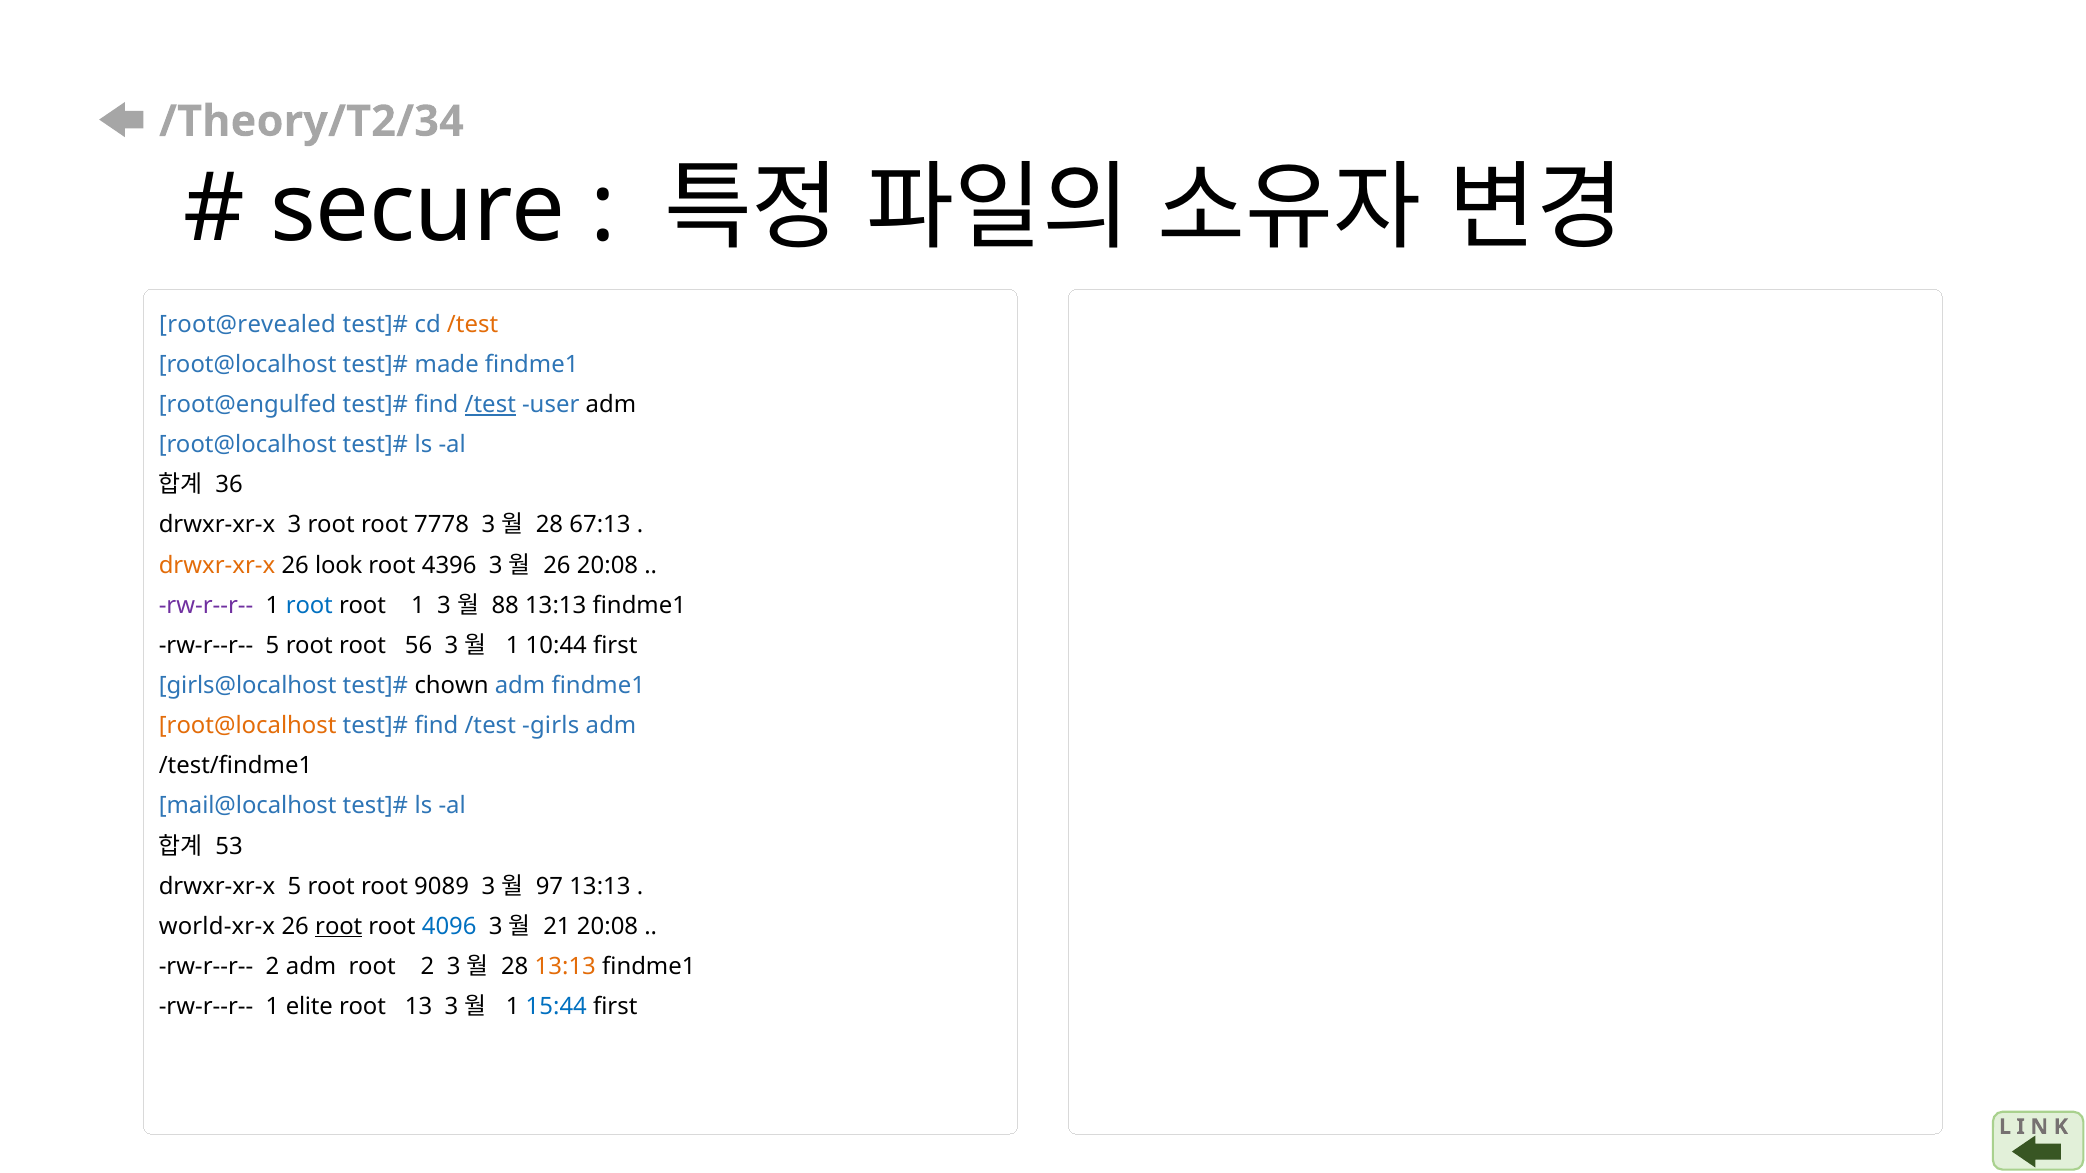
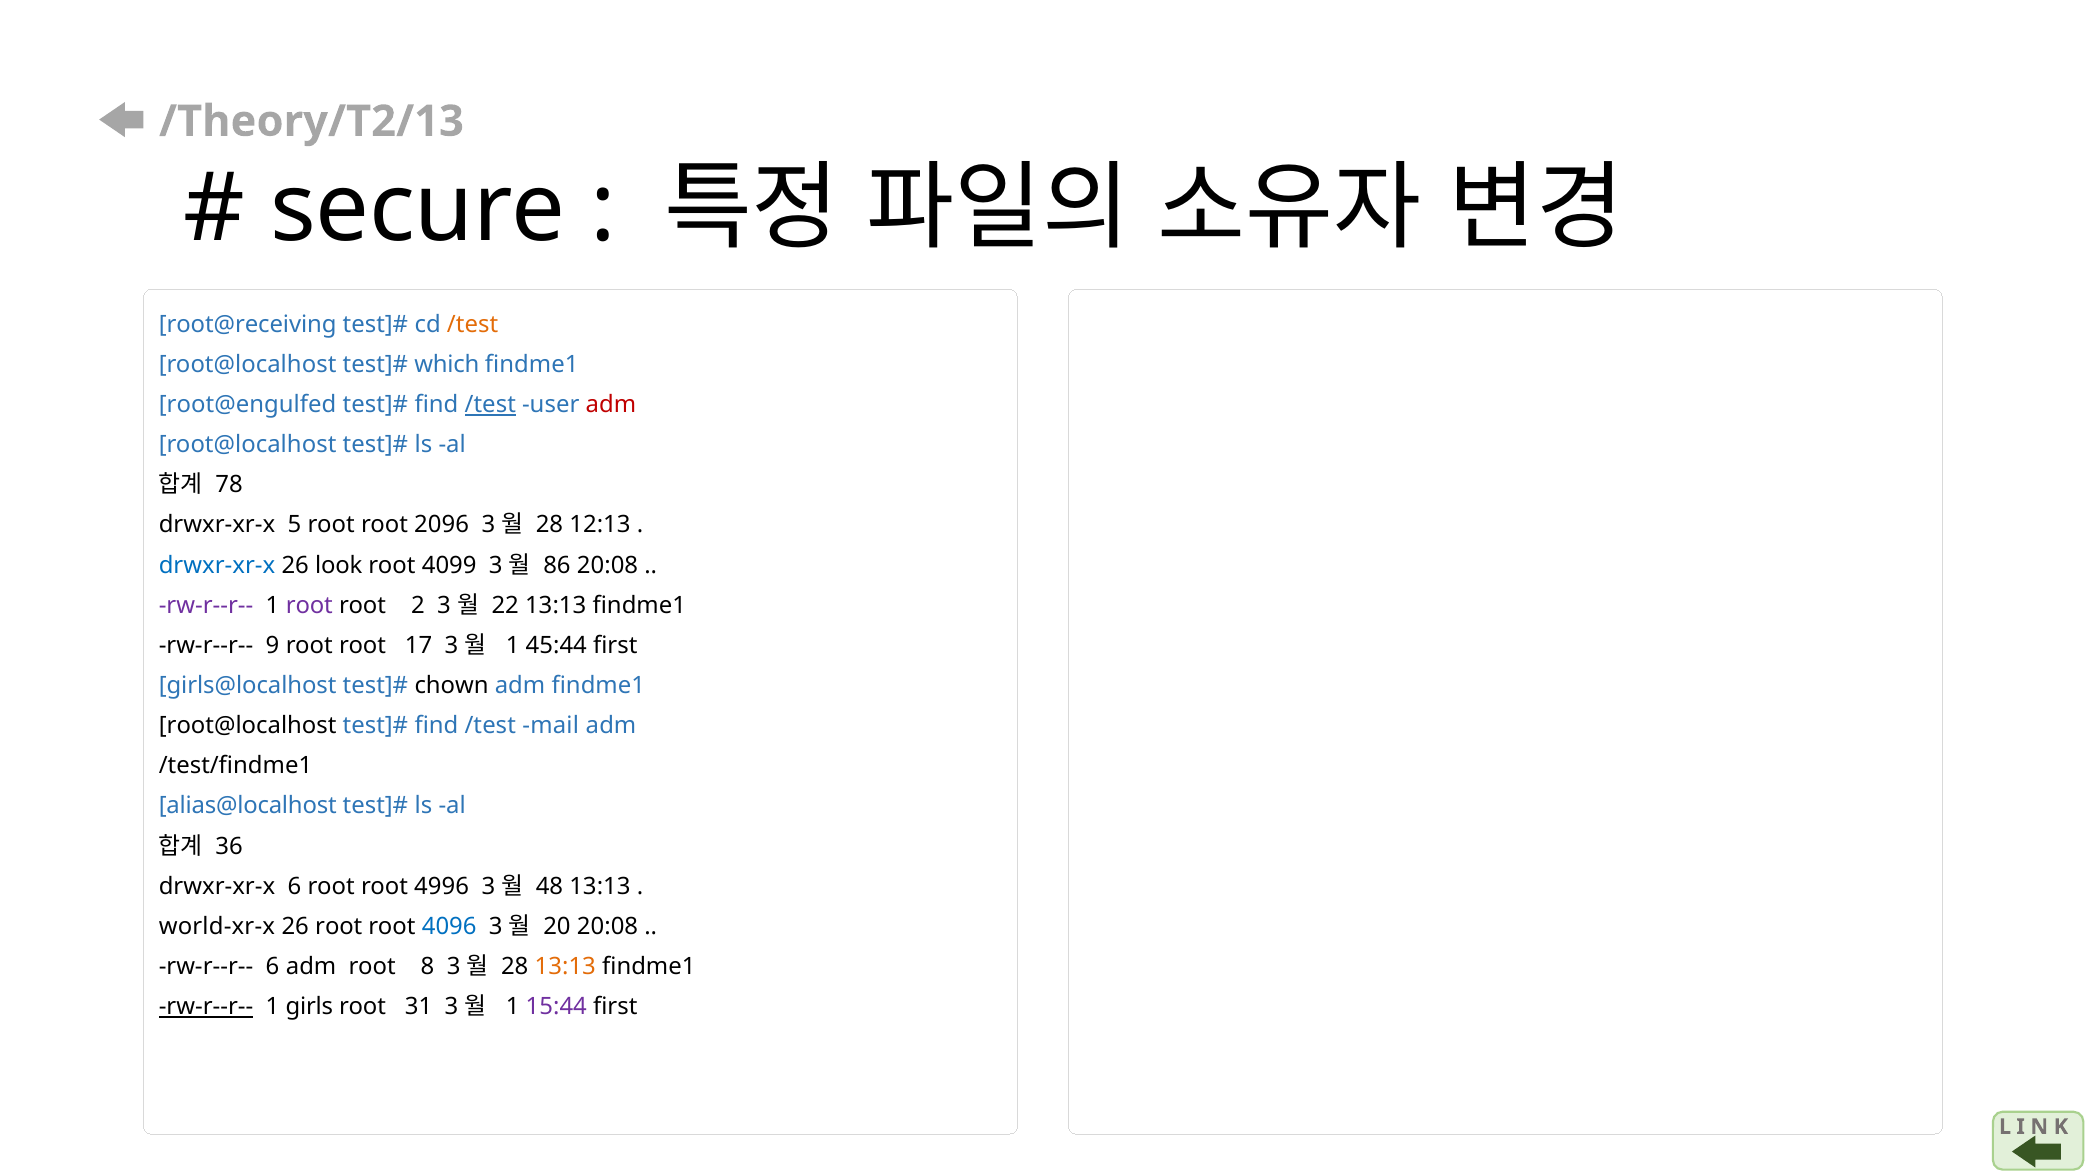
/Theory/T2/34: /Theory/T2/34 -> /Theory/T2/13
root@revealed: root@revealed -> root@receiving
made: made -> which
adm at (611, 405) colour: black -> red
36: 36 -> 78
drwxr-xr-x 3: 3 -> 5
7778: 7778 -> 2096
67:13: 67:13 -> 12:13
drwxr-xr-x at (217, 565) colour: orange -> blue
4396: 4396 -> 4099
26 at (557, 565): 26 -> 86
root at (309, 605) colour: blue -> purple
root 1: 1 -> 2
88: 88 -> 22
rw-r--r-- 5: 5 -> 9
56: 56 -> 17
10:44: 10:44 -> 45:44
root@localhost at (248, 726) colour: orange -> black
girls: girls -> mail
mail@localhost: mail@localhost -> alias@localhost
53: 53 -> 36
drwxr-xr-x 5: 5 -> 6
9089: 9089 -> 4996
97: 97 -> 48
root at (339, 927) underline: present -> none
21: 21 -> 20
rw-r--r-- 2: 2 -> 6
root 2: 2 -> 8
rw-r--r-- at (206, 1007) underline: none -> present
elite: elite -> girls
13: 13 -> 31
15:44 colour: blue -> purple
